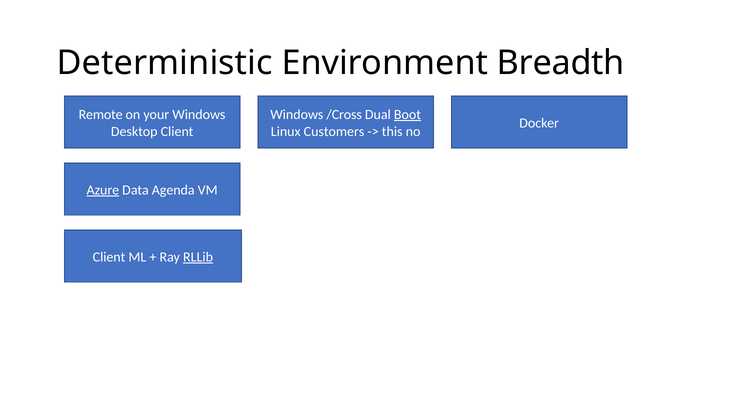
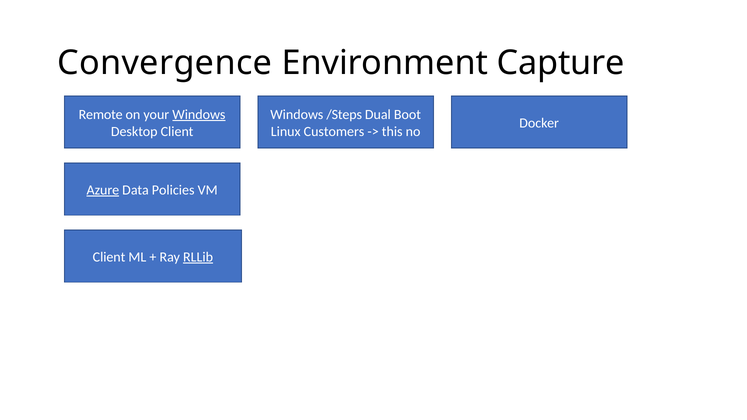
Deterministic: Deterministic -> Convergence
Breadth: Breadth -> Capture
Windows at (199, 115) underline: none -> present
/Cross: /Cross -> /Steps
Boot underline: present -> none
Agenda: Agenda -> Policies
